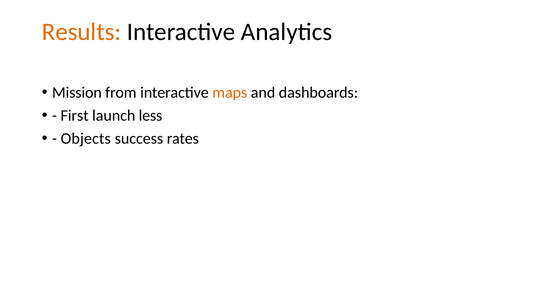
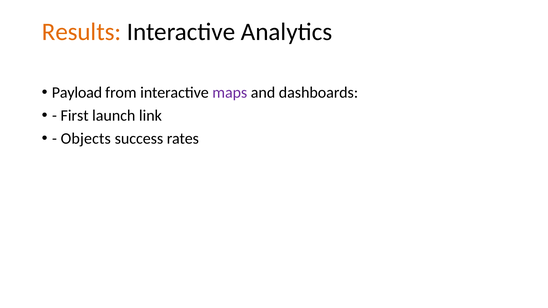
Mission: Mission -> Payload
maps colour: orange -> purple
less: less -> link
